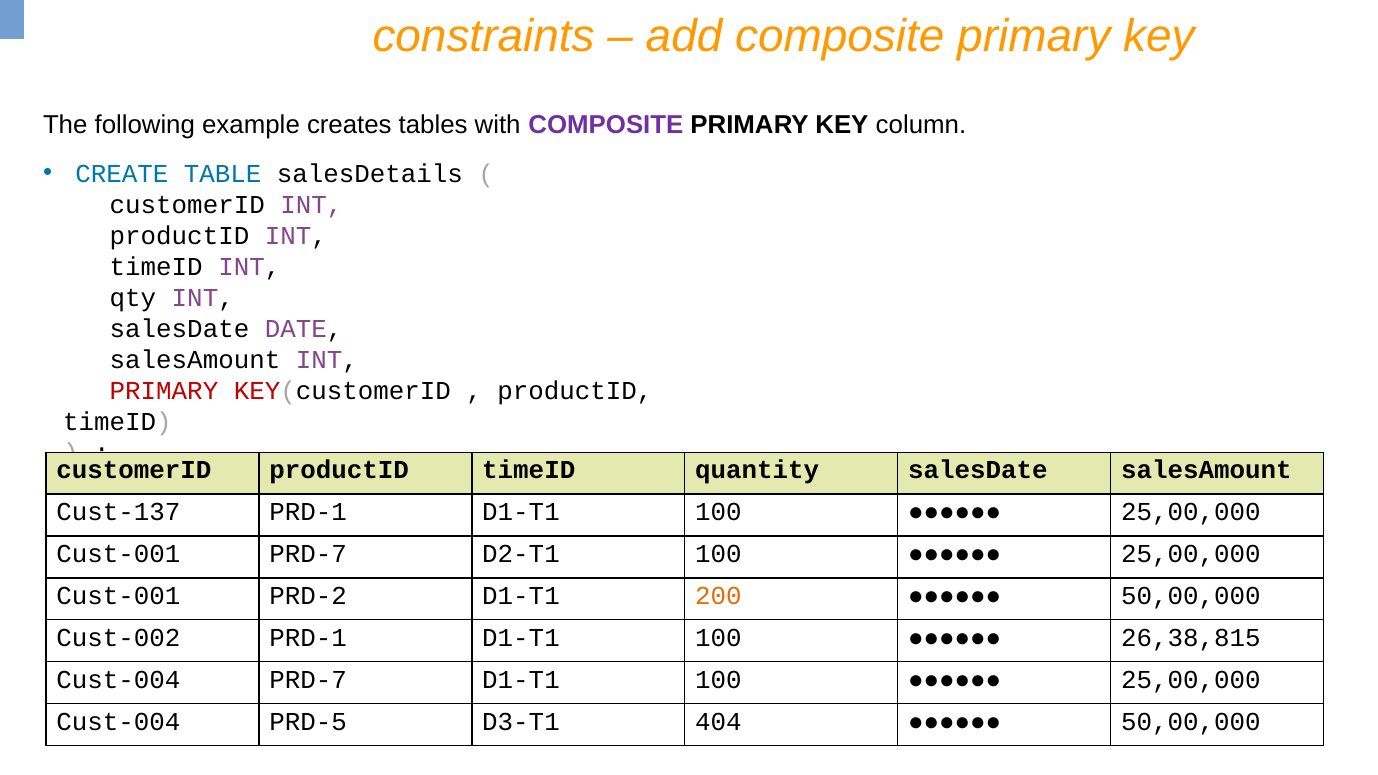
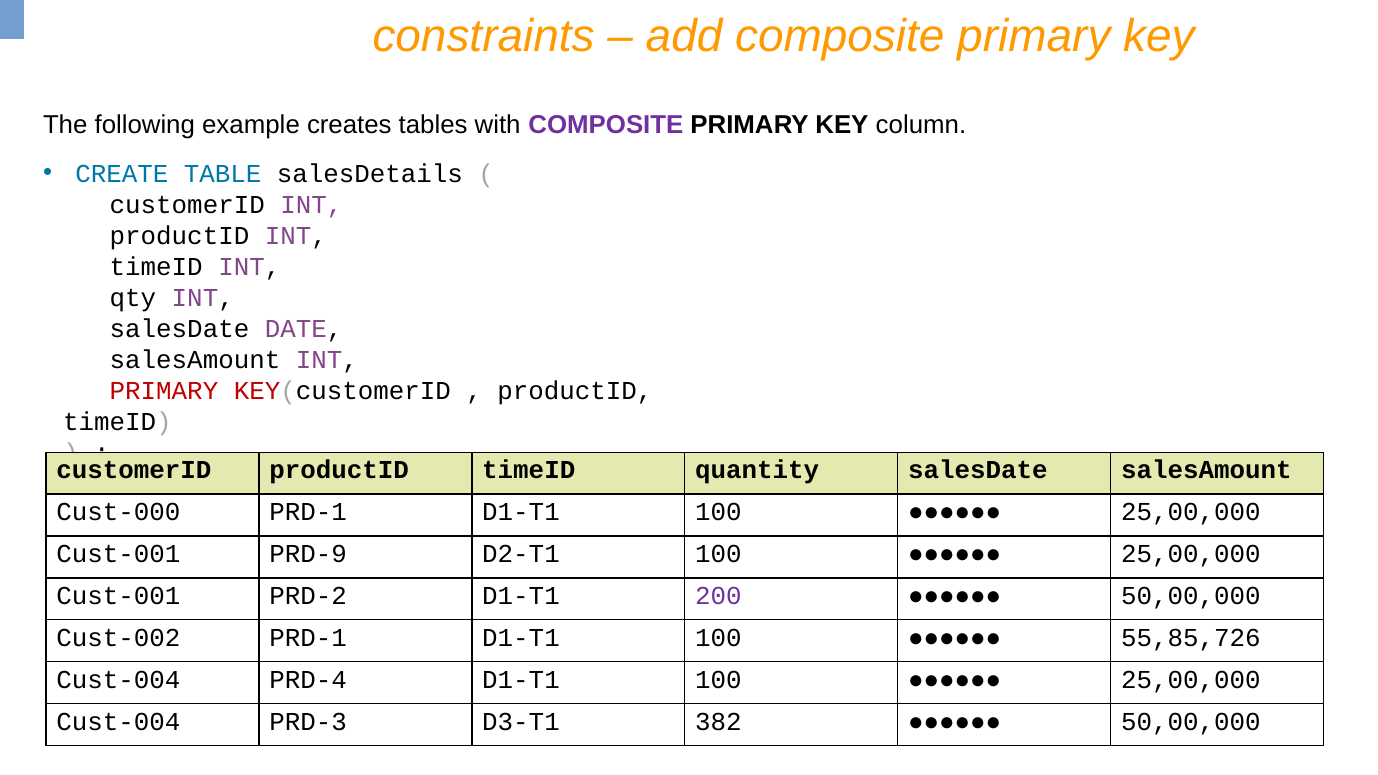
Cust-137: Cust-137 -> Cust-000
Cust-001 PRD-7: PRD-7 -> PRD-9
200 colour: orange -> purple
26,38,815: 26,38,815 -> 55,85,726
Cust-004 PRD-7: PRD-7 -> PRD-4
PRD-5: PRD-5 -> PRD-3
404: 404 -> 382
